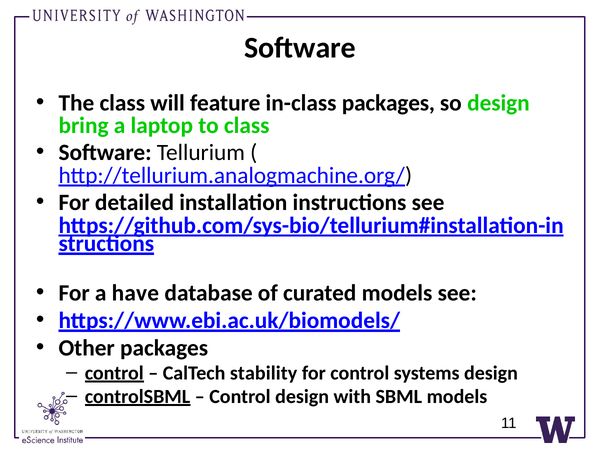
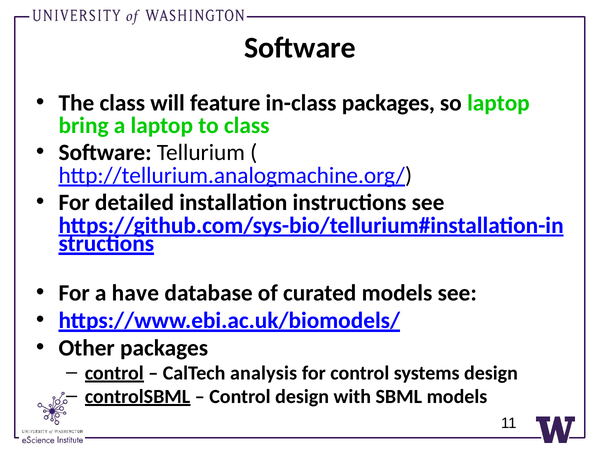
so design: design -> laptop
stability: stability -> analysis
